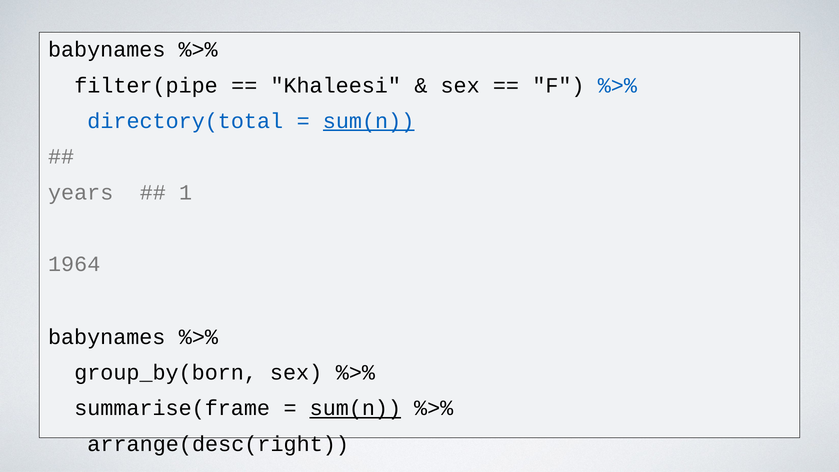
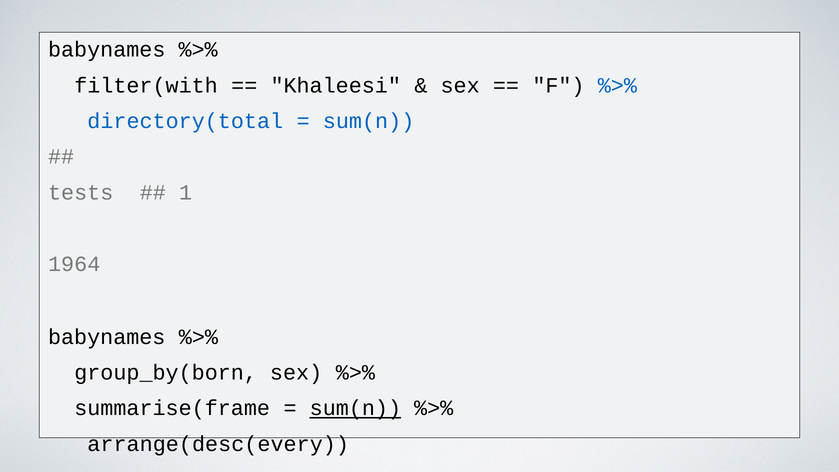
filter(pipe: filter(pipe -> filter(with
sum(n at (369, 121) underline: present -> none
years: years -> tests
arrange(desc(right: arrange(desc(right -> arrange(desc(every
